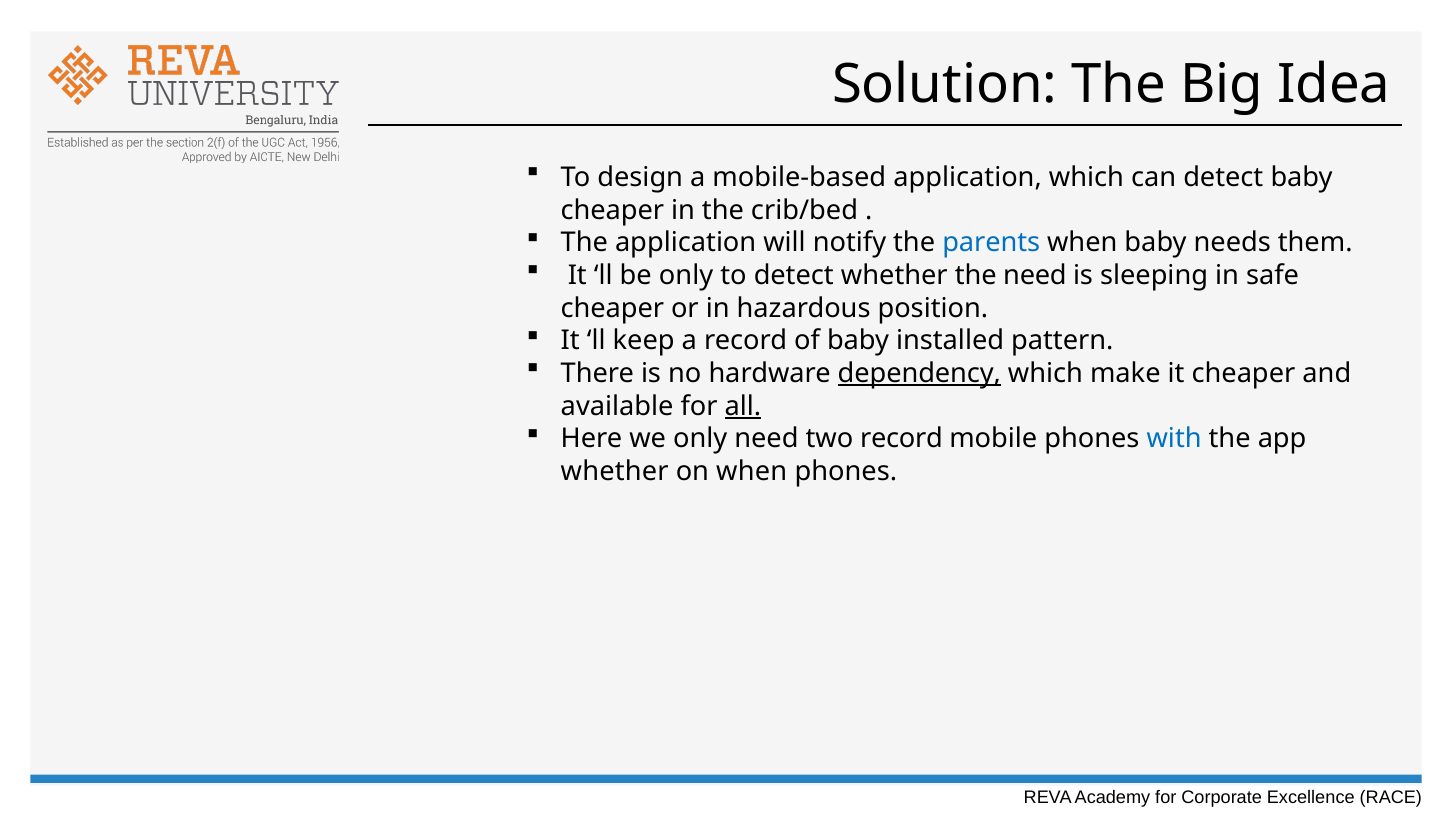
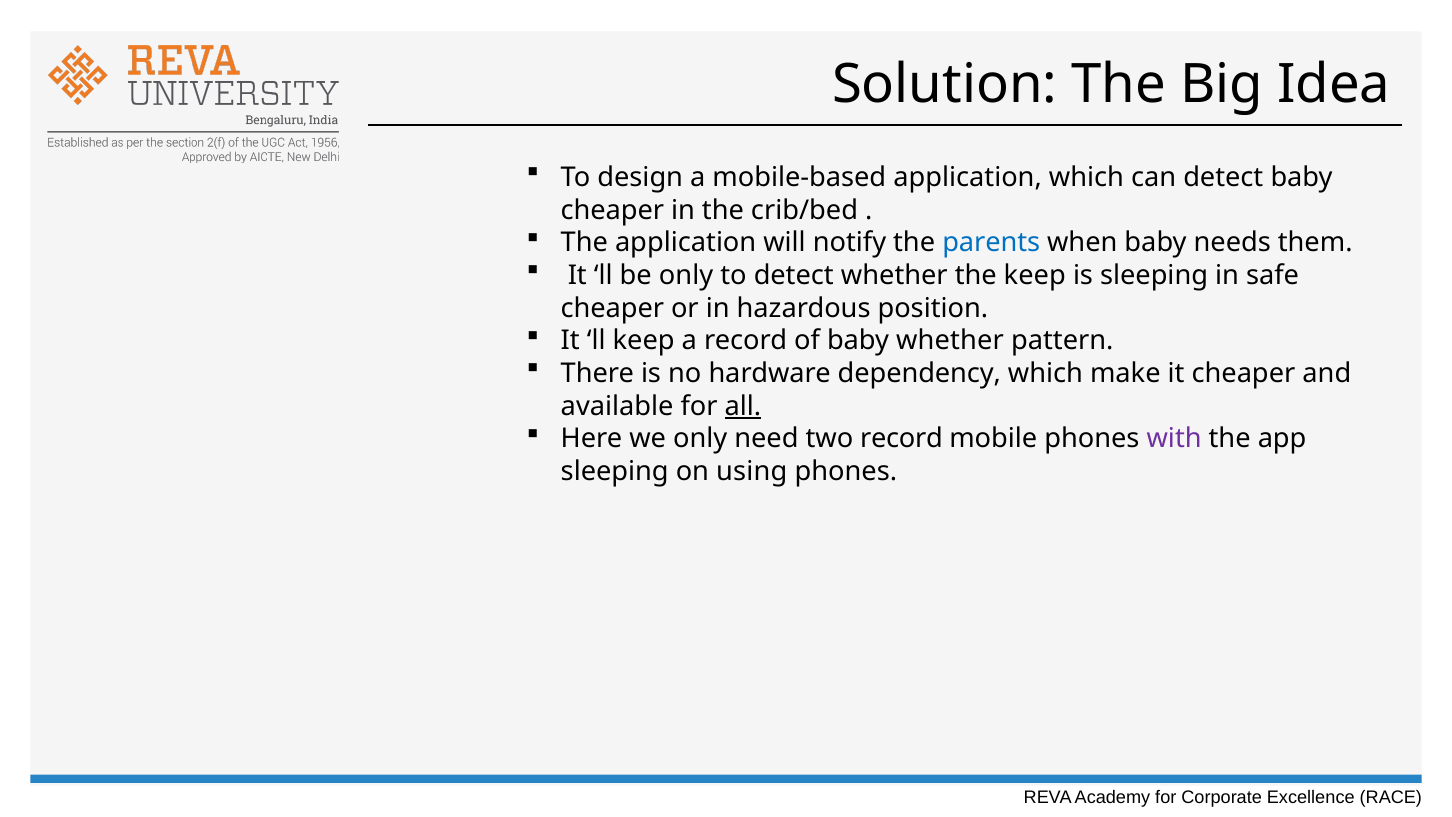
the need: need -> keep
baby installed: installed -> whether
dependency underline: present -> none
with colour: blue -> purple
whether at (615, 471): whether -> sleeping
on when: when -> using
